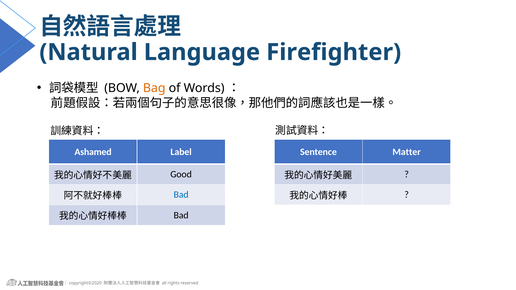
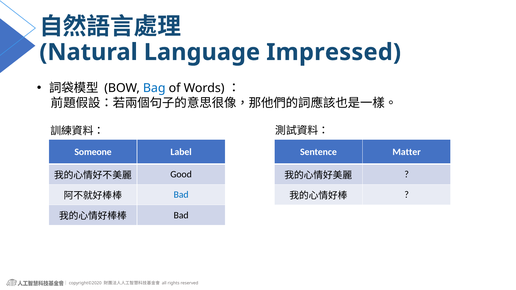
Firefighter: Firefighter -> Impressed
Bag colour: orange -> blue
Ashamed: Ashamed -> Someone
